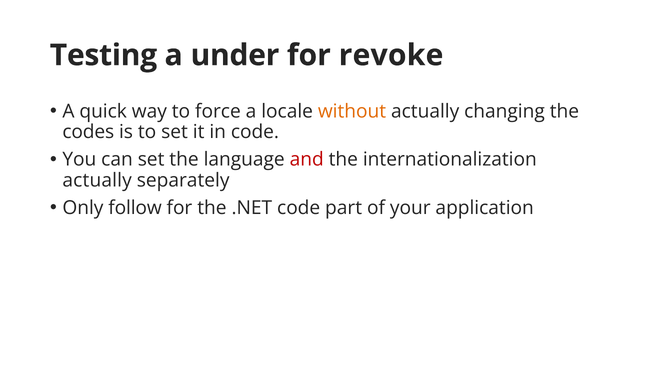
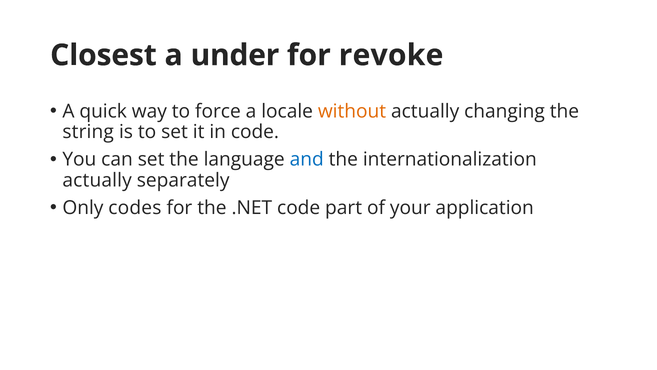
Testing: Testing -> Closest
codes: codes -> string
and colour: red -> blue
follow: follow -> codes
